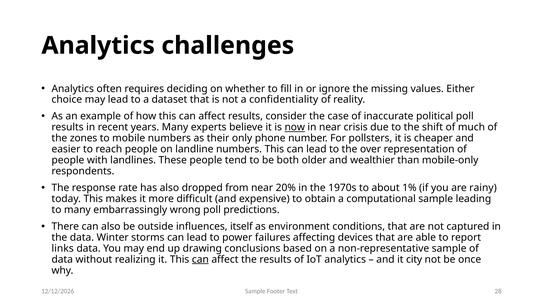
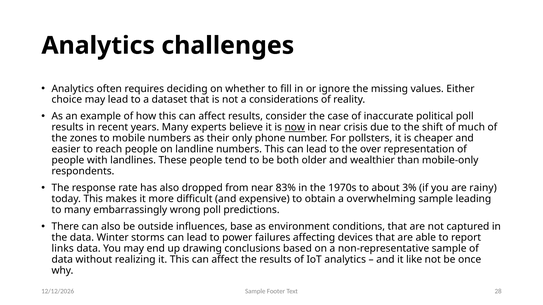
confidentiality: confidentiality -> considerations
20%: 20% -> 83%
1%: 1% -> 3%
computational: computational -> overwhelming
itself: itself -> base
can at (200, 260) underline: present -> none
city: city -> like
